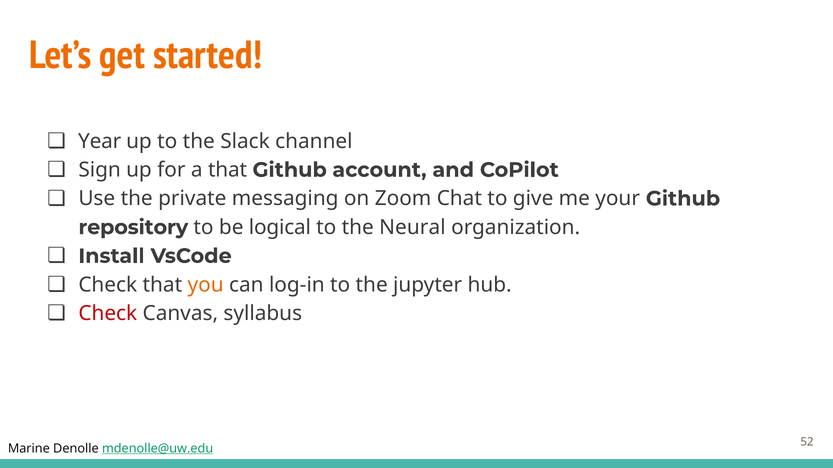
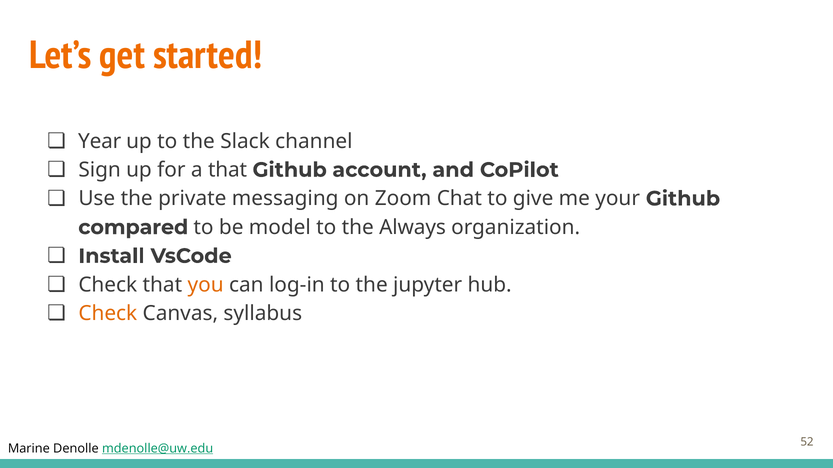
repository: repository -> compared
logical: logical -> model
Neural: Neural -> Always
Check at (108, 314) colour: red -> orange
